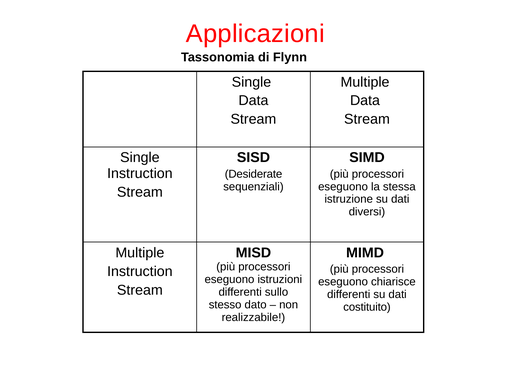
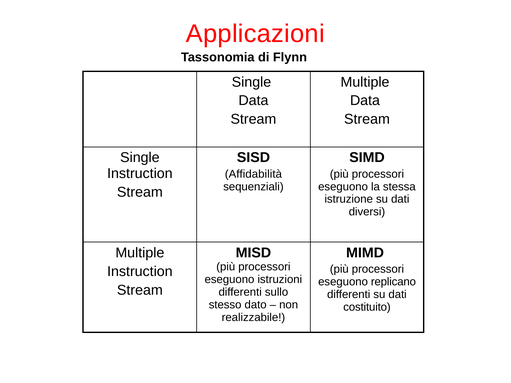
Desiderate: Desiderate -> Affidabilità
chiarisce: chiarisce -> replicano
